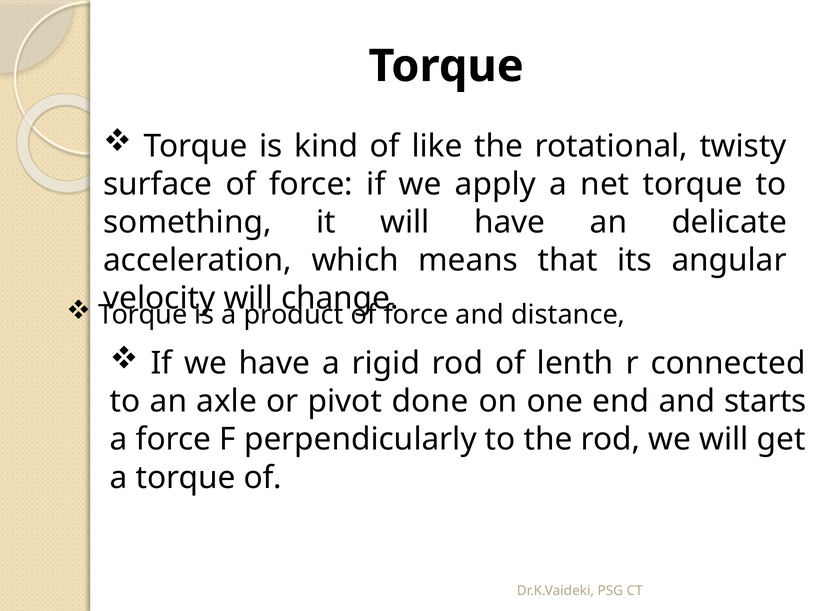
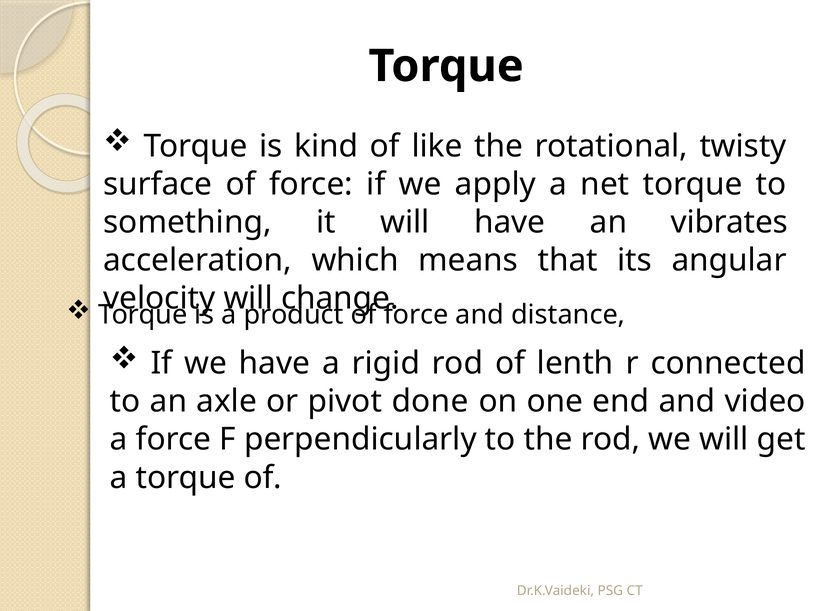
delicate: delicate -> vibrates
starts: starts -> video
